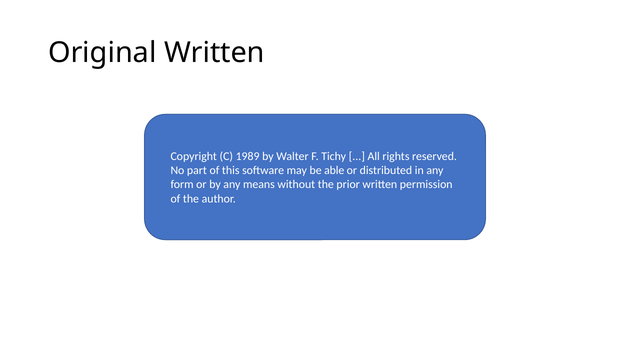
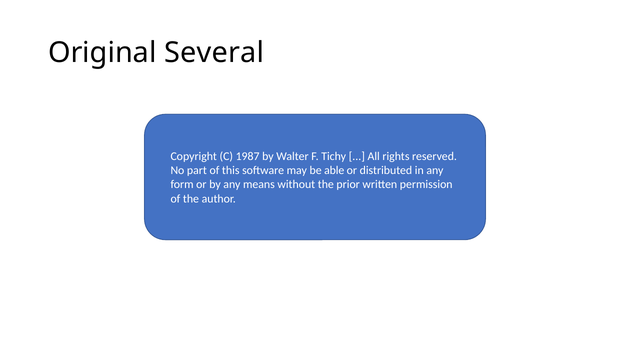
Original Written: Written -> Several
1989: 1989 -> 1987
